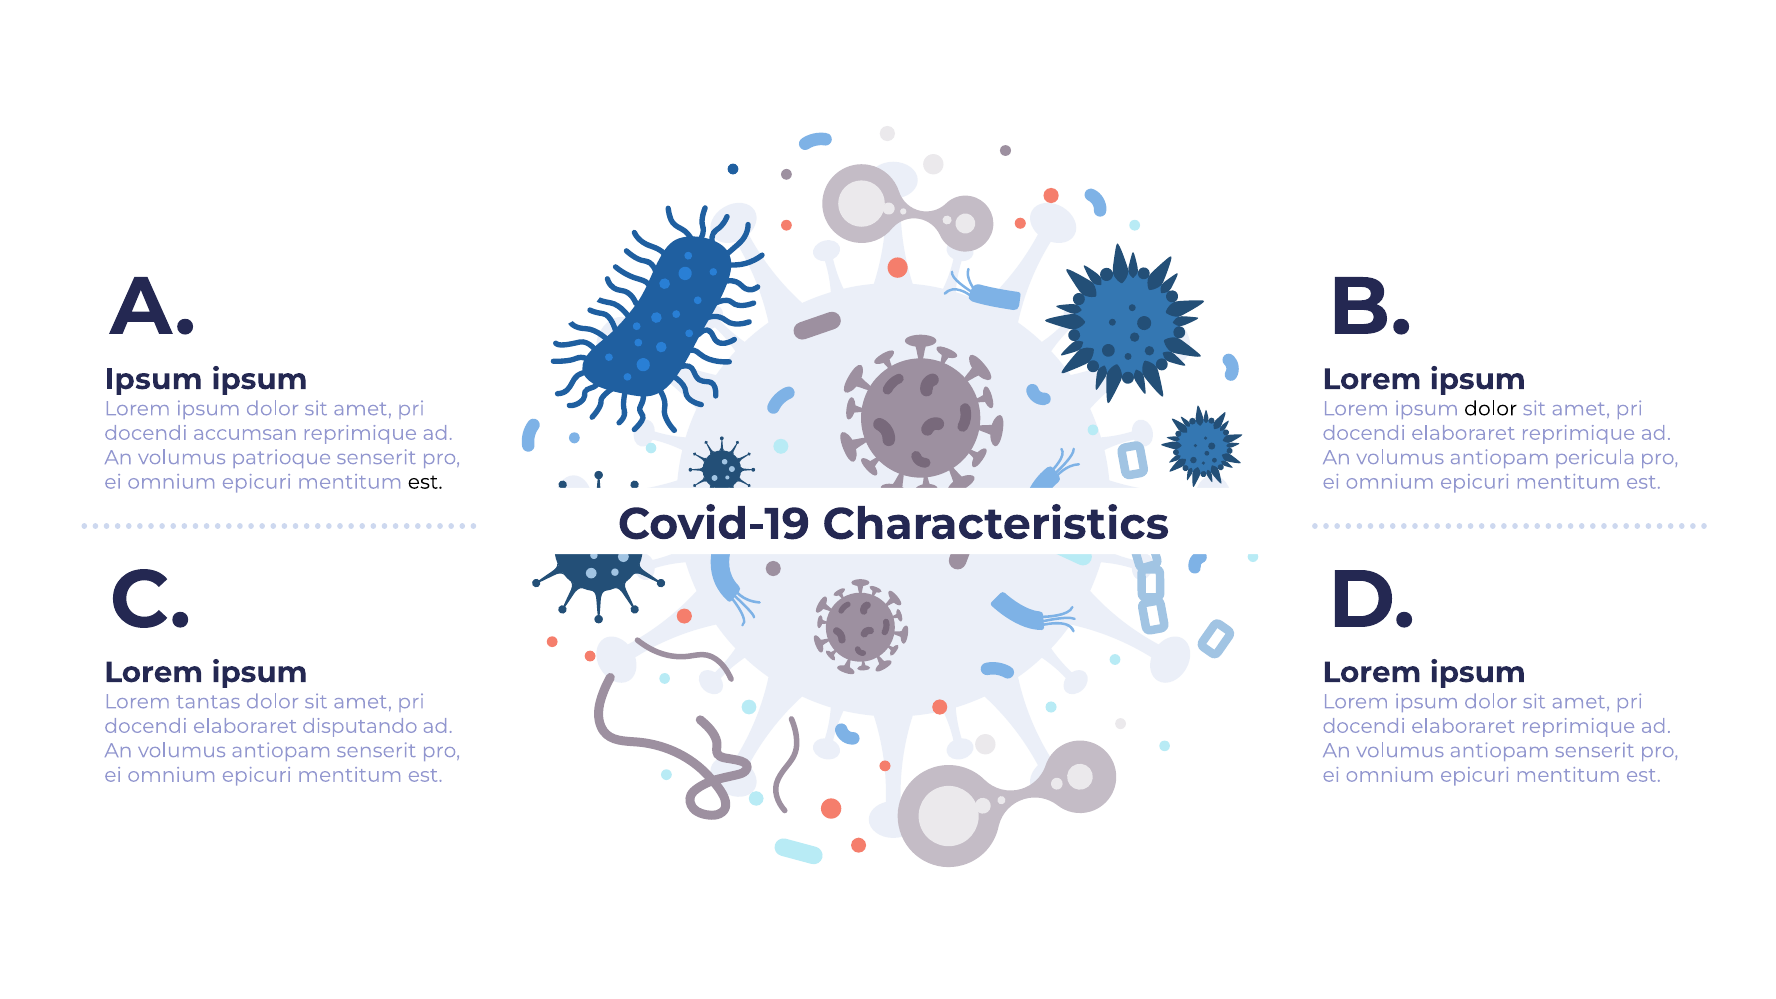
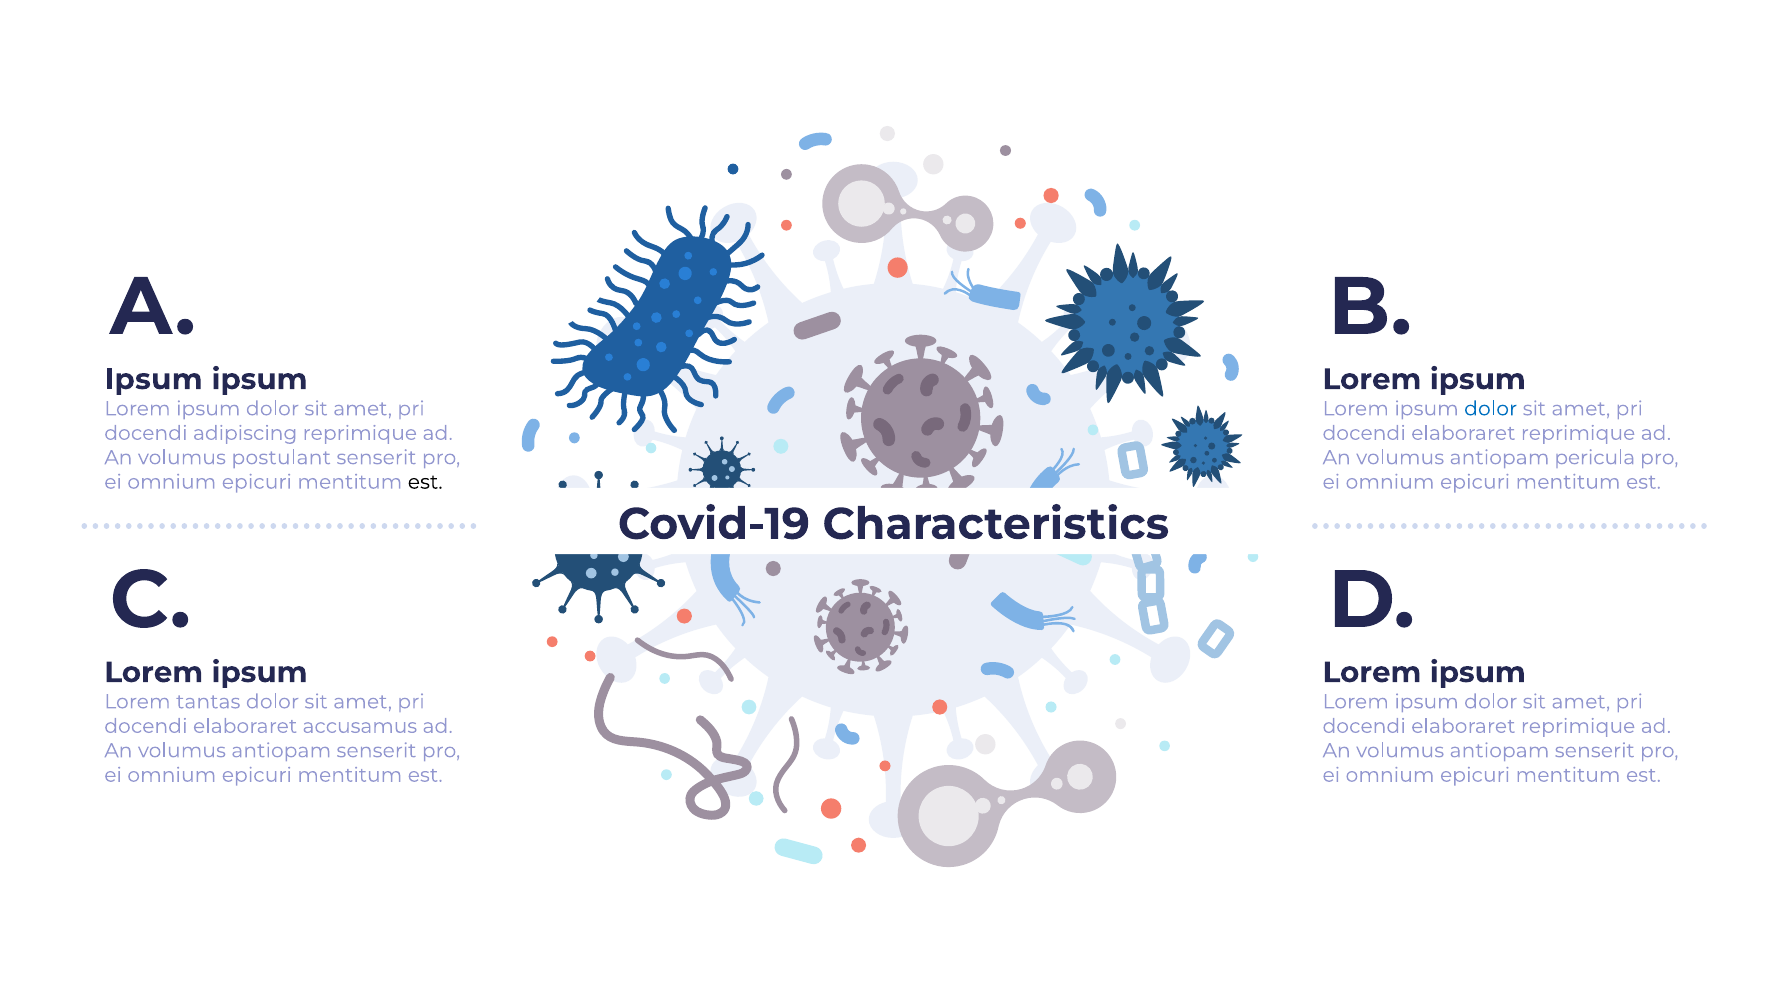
dolor at (1491, 409) colour: black -> blue
accumsan: accumsan -> adipiscing
patrioque: patrioque -> postulant
disputando: disputando -> accusamus
